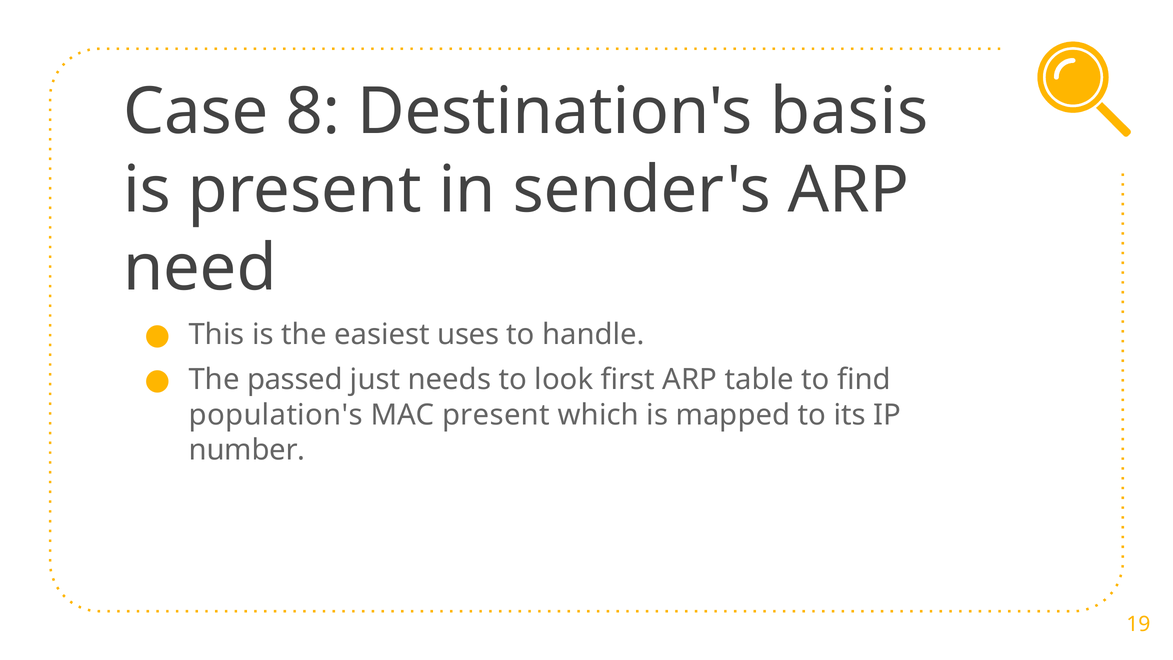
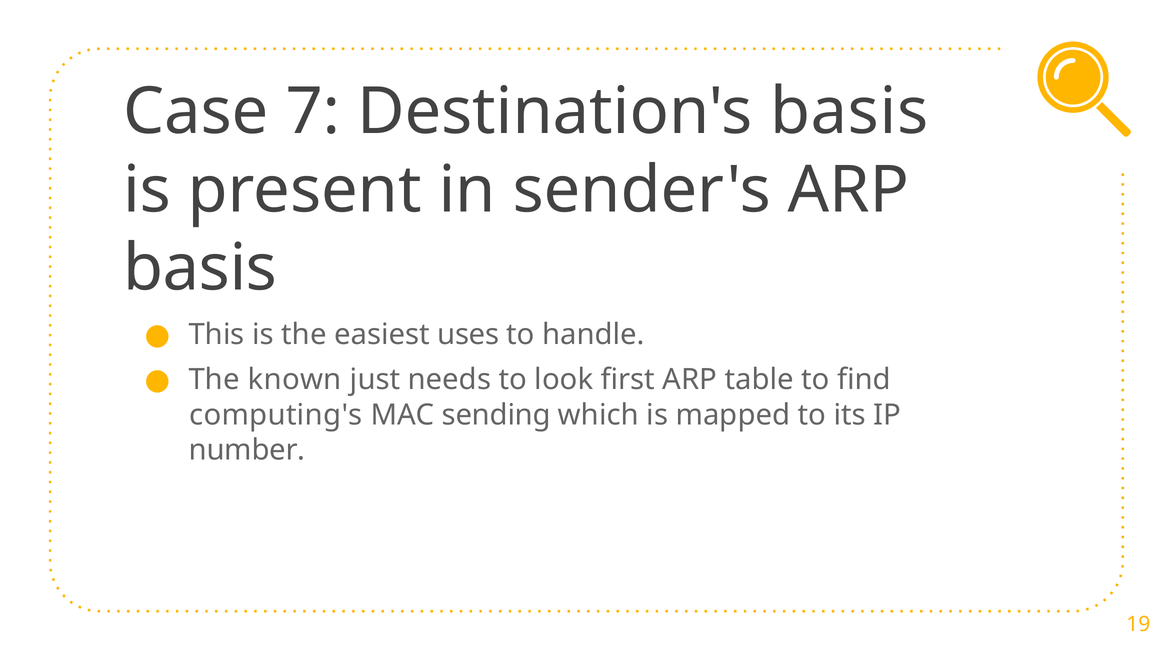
8: 8 -> 7
need at (200, 268): need -> basis
passed: passed -> known
population's: population's -> computing's
MAC present: present -> sending
